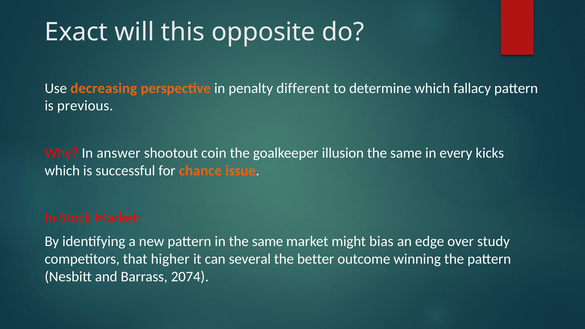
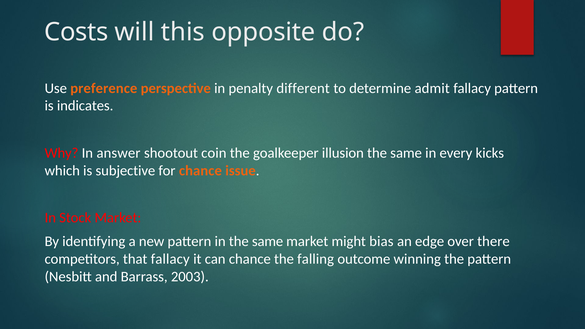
Exact: Exact -> Costs
decreasing: decreasing -> preference
determine which: which -> admit
previous: previous -> indicates
successful: successful -> subjective
study: study -> there
that higher: higher -> fallacy
can several: several -> chance
better: better -> falling
2074: 2074 -> 2003
